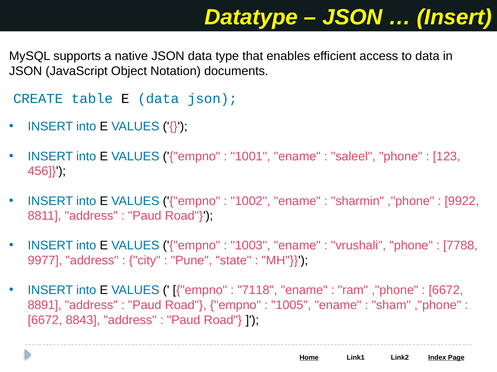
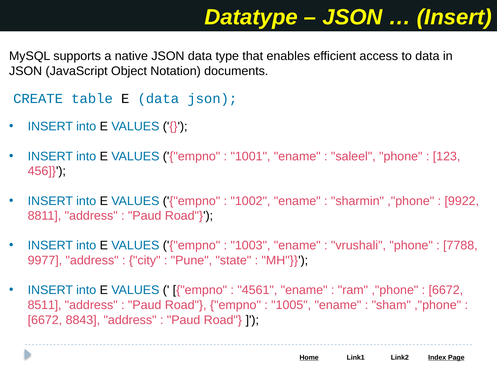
7118: 7118 -> 4561
8891: 8891 -> 8511
